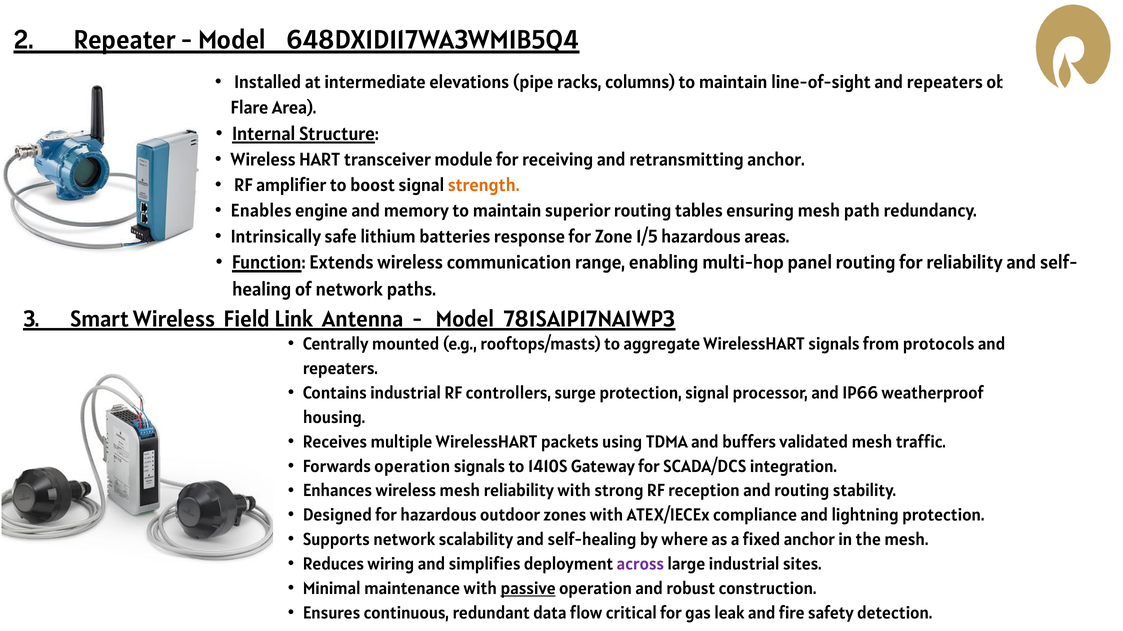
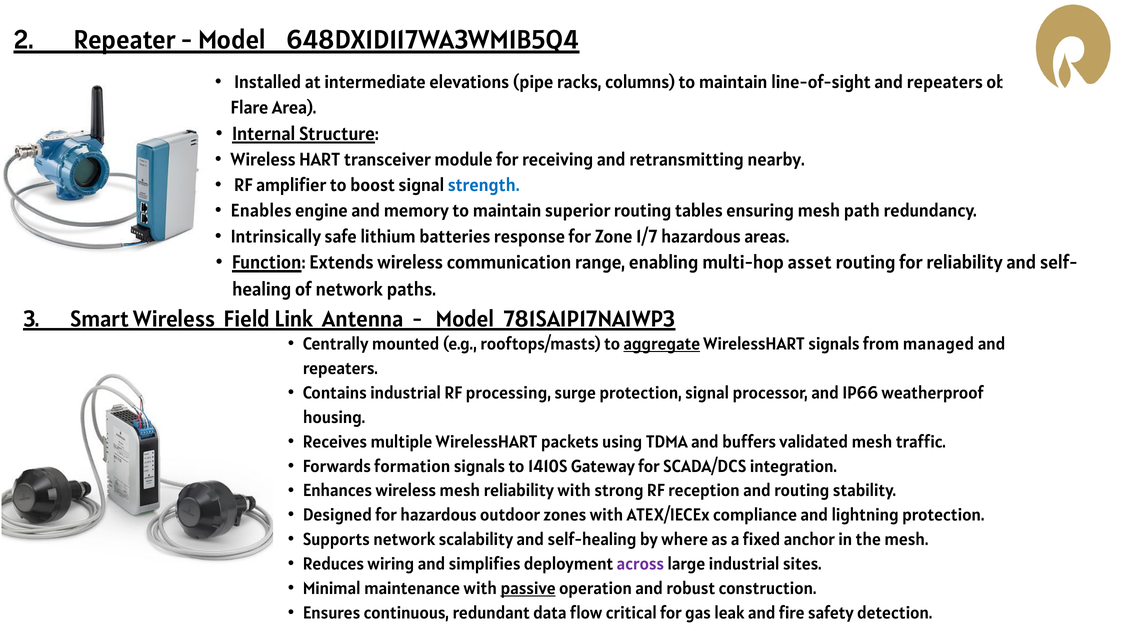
retransmitting anchor: anchor -> nearby
strength colour: orange -> blue
1/5: 1/5 -> 1/7
panel: panel -> asset
aggregate underline: none -> present
protocols: protocols -> managed
controllers: controllers -> processing
Forwards operation: operation -> formation
